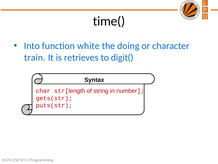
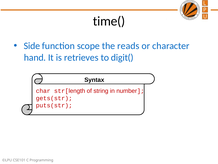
Into: Into -> Side
white: white -> scope
doing: doing -> reads
train: train -> hand
